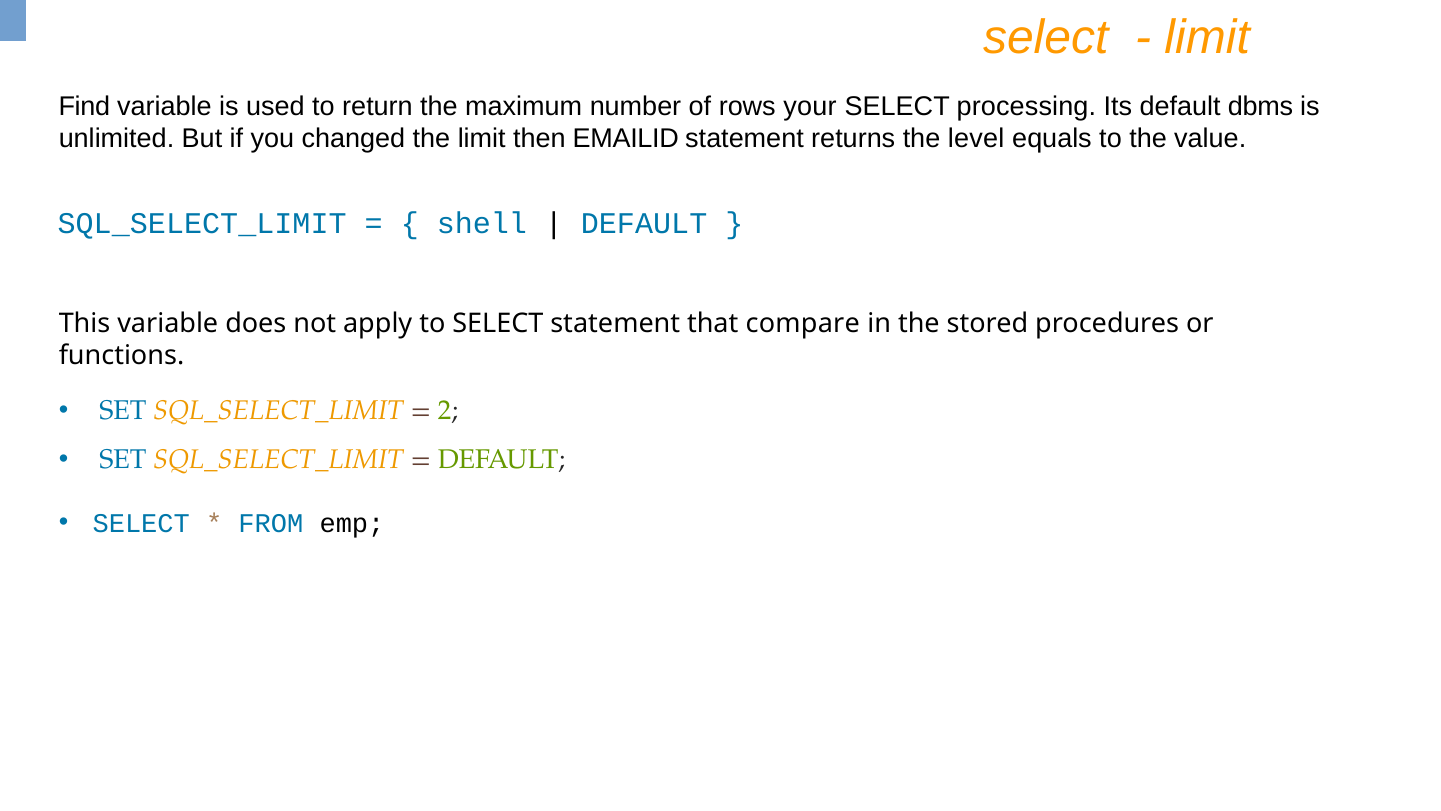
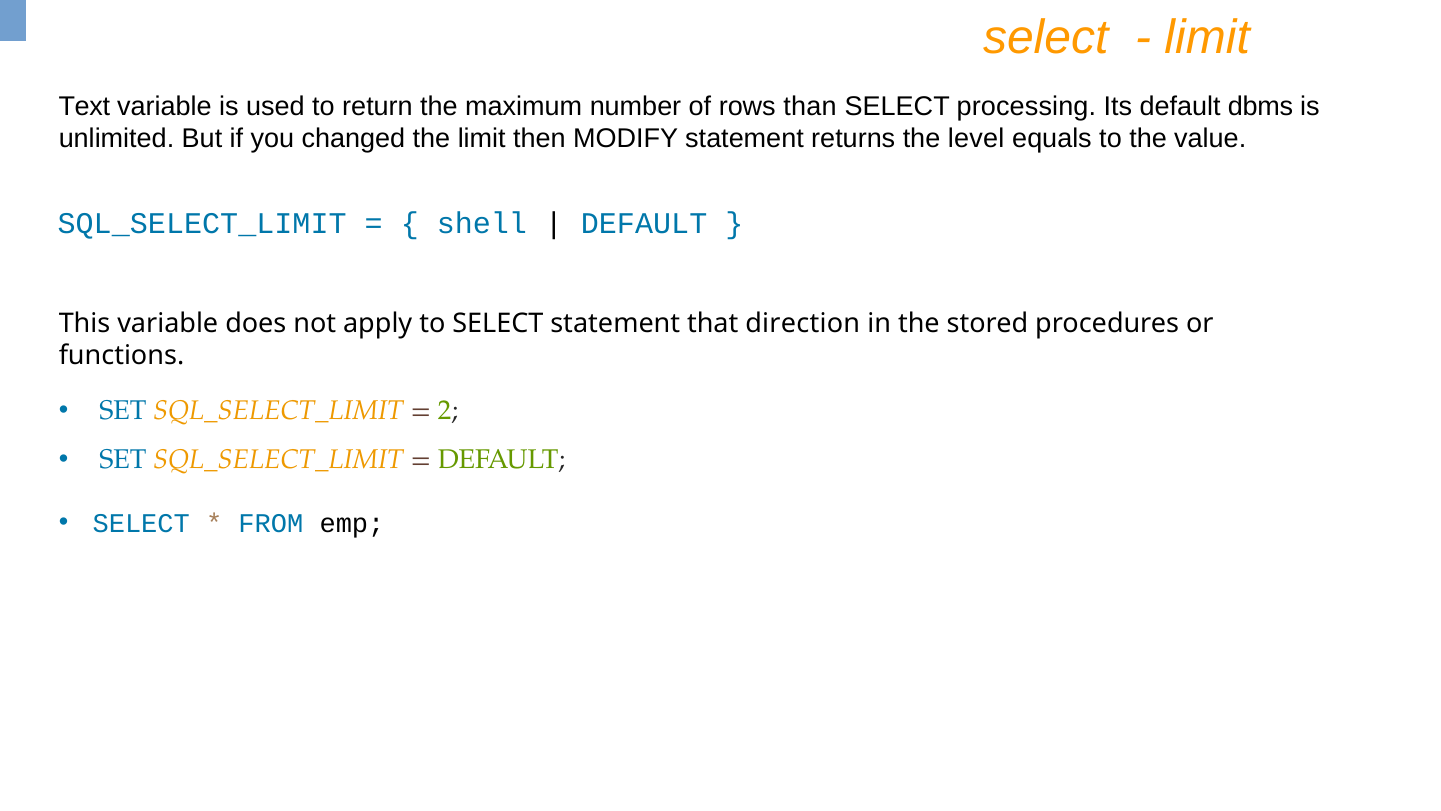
Find: Find -> Text
your: your -> than
EMAILID: EMAILID -> MODIFY
compare: compare -> direction
